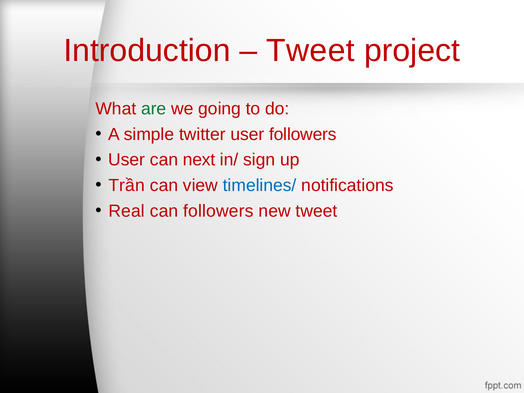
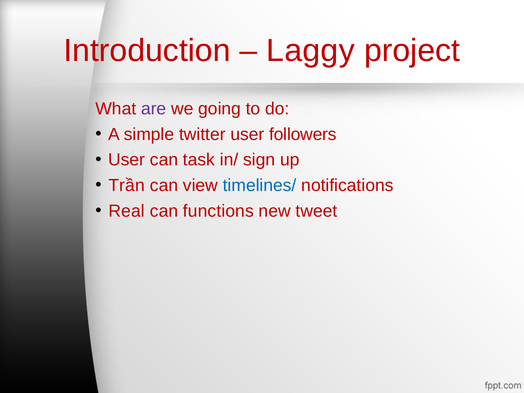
Tweet at (310, 51): Tweet -> Laggy
are colour: green -> purple
next: next -> task
can followers: followers -> functions
